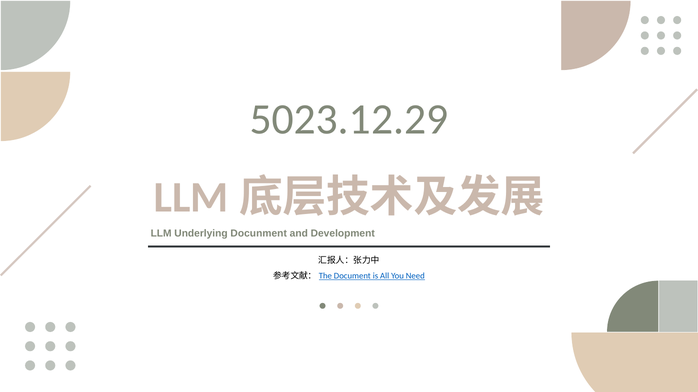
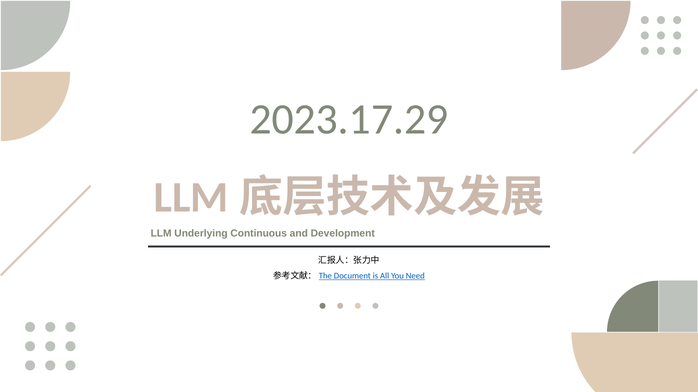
5023.12.29: 5023.12.29 -> 2023.17.29
Docunment: Docunment -> Continuous
